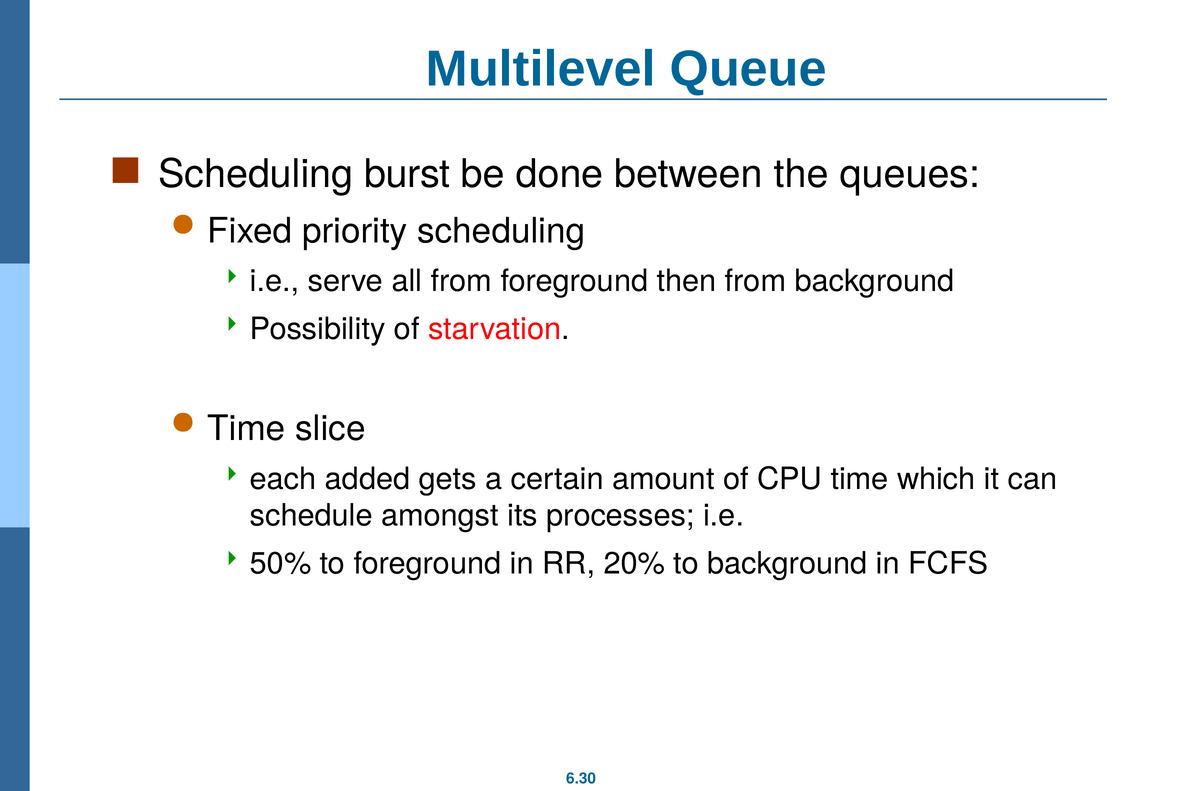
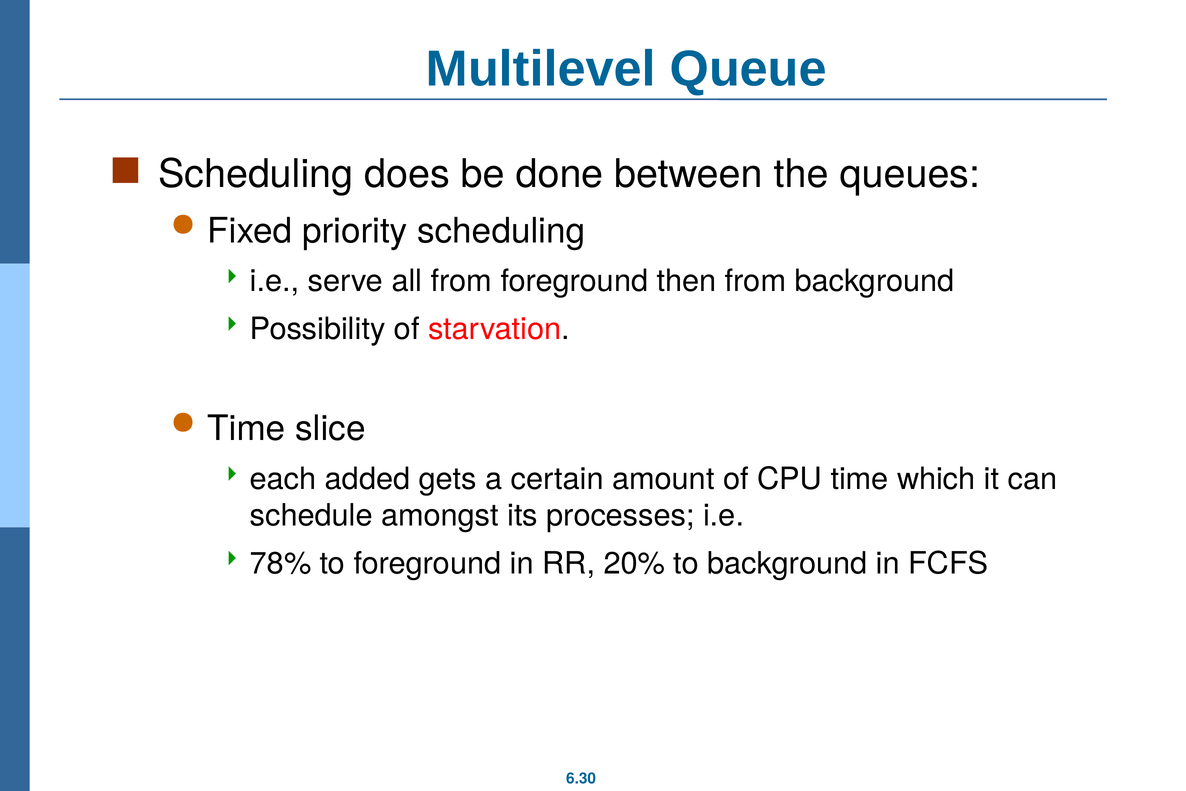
burst: burst -> does
50%: 50% -> 78%
